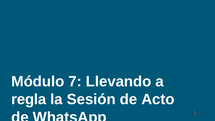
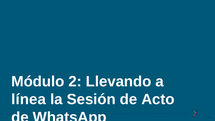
7: 7 -> 2
regla: regla -> línea
